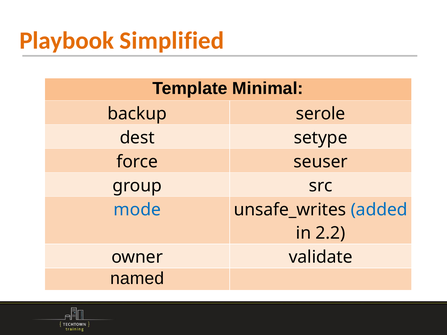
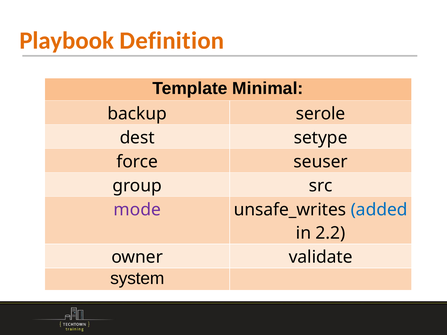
Simplified: Simplified -> Definition
mode colour: blue -> purple
named: named -> system
